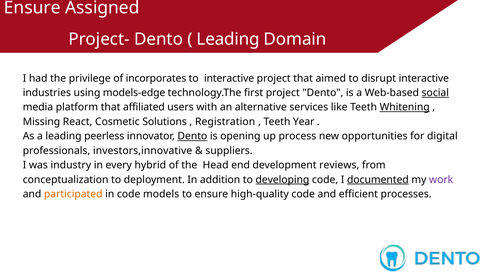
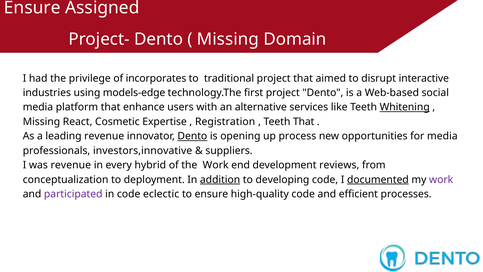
Leading at (228, 39): Leading -> Missing
to interactive: interactive -> traditional
social underline: present -> none
affiliated: affiliated -> enhance
Solutions: Solutions -> Expertise
Teeth Year: Year -> That
leading peerless: peerless -> revenue
for digital: digital -> media
was industry: industry -> revenue
the Head: Head -> Work
addition underline: none -> present
developing underline: present -> none
participated colour: orange -> purple
models: models -> eclectic
